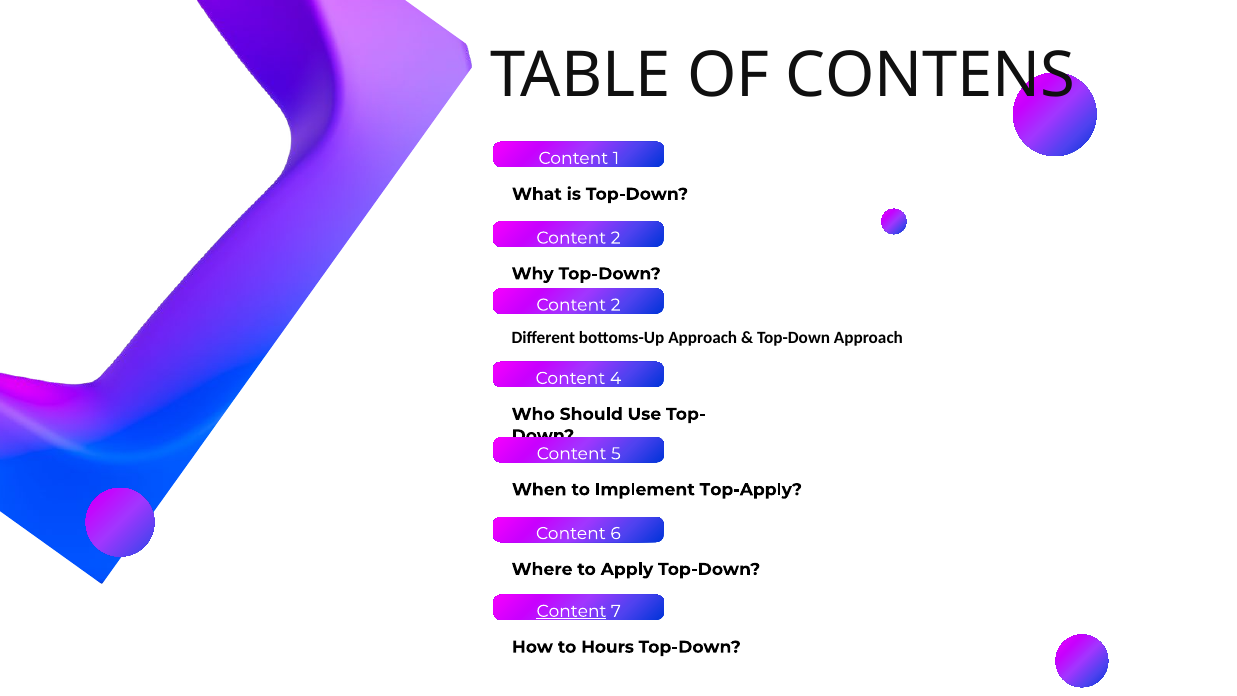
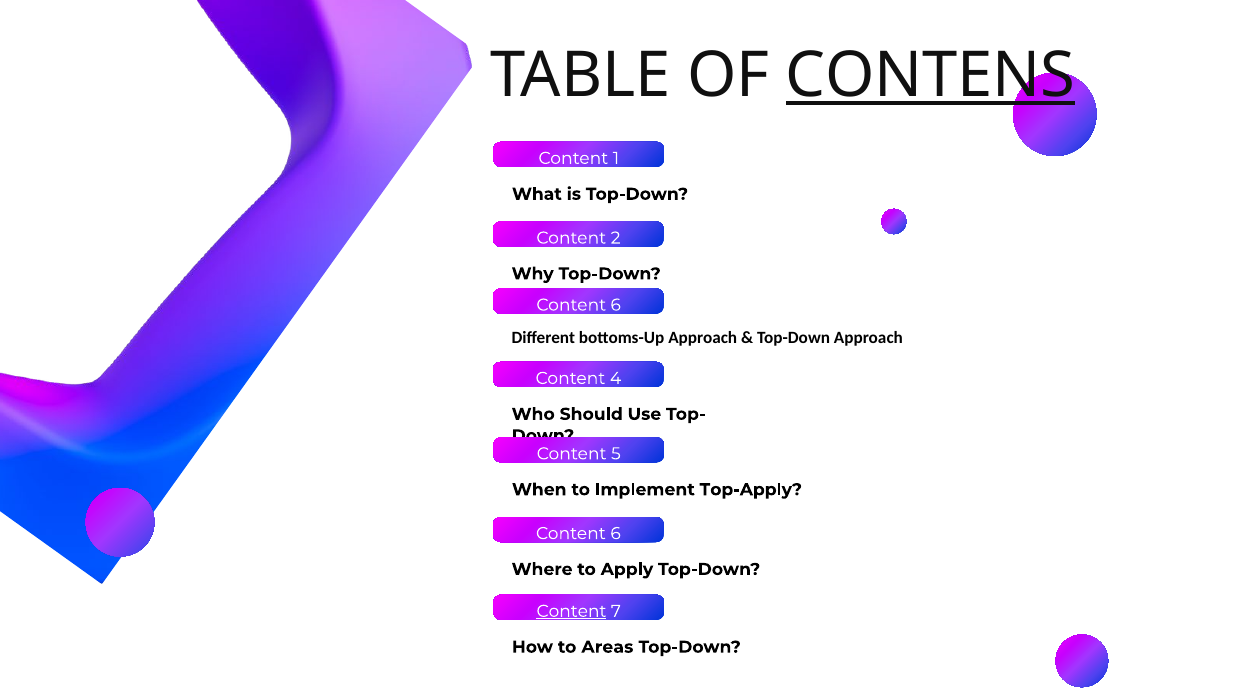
CONTENS underline: none -> present
2 at (616, 305): 2 -> 6
Hours: Hours -> Areas
